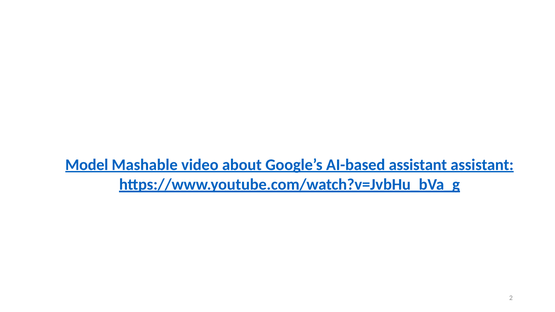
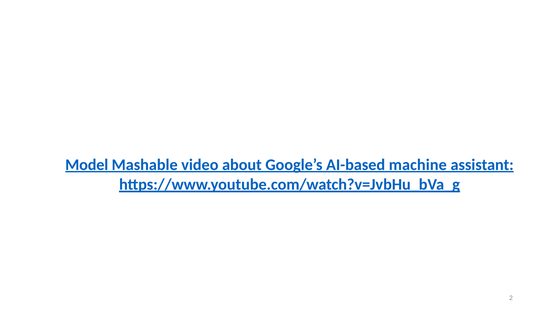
AI-based assistant: assistant -> machine
